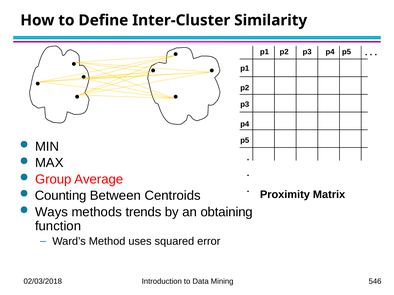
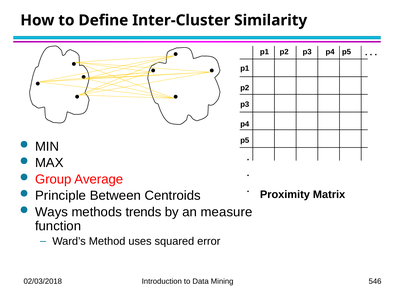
Counting: Counting -> Principle
obtaining: obtaining -> measure
